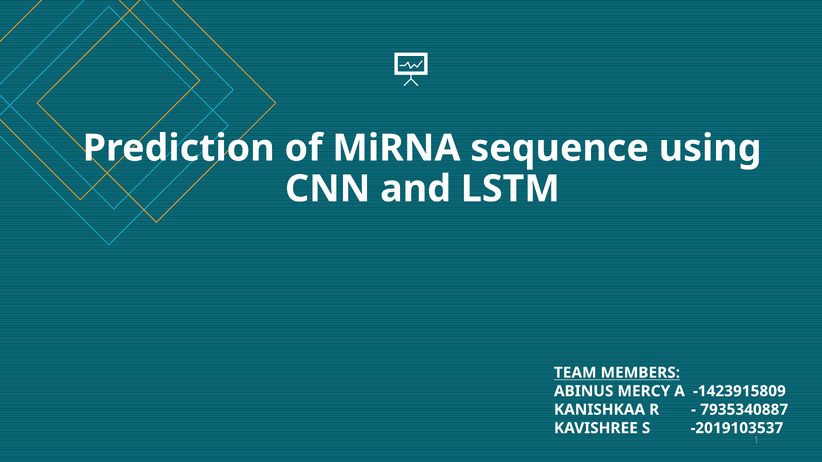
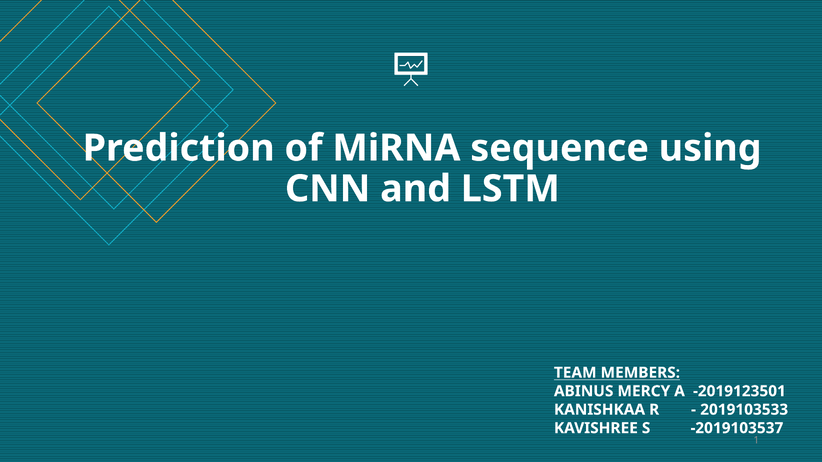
-1423915809: -1423915809 -> -2019123501
7935340887: 7935340887 -> 2019103533
